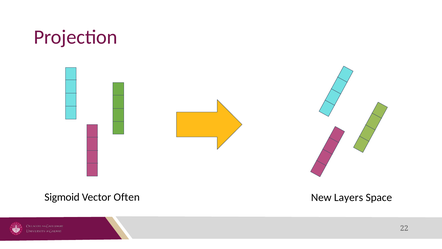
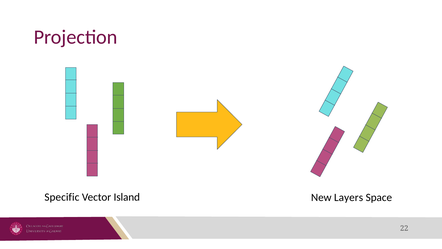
Sigmoid: Sigmoid -> Specific
Often: Often -> Island
